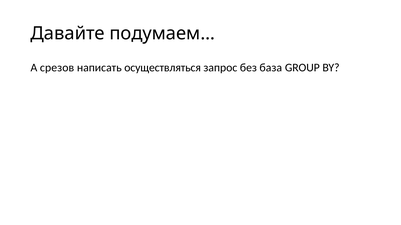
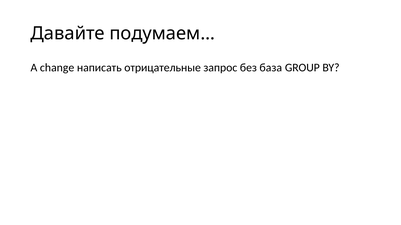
срезов: срезов -> change
осуществляться: осуществляться -> отрицательные
